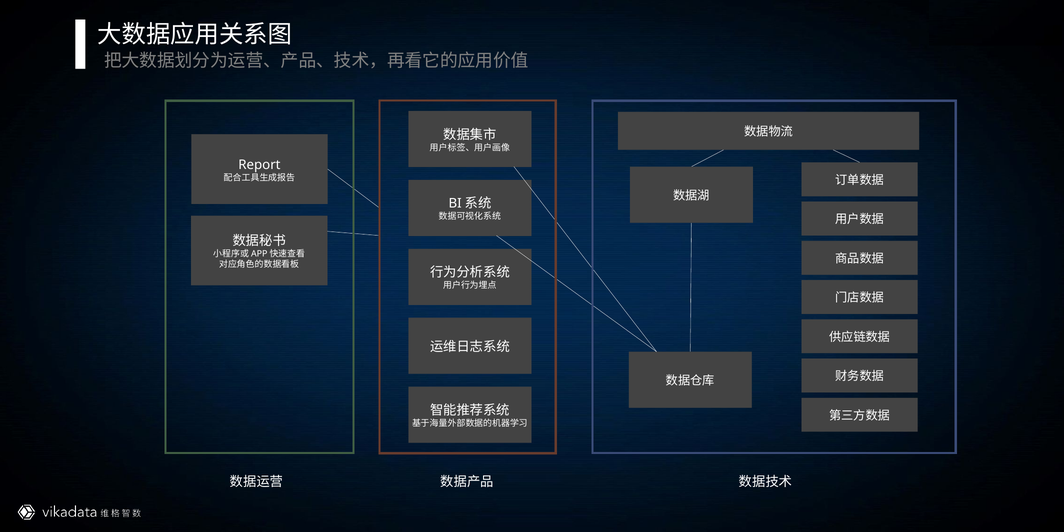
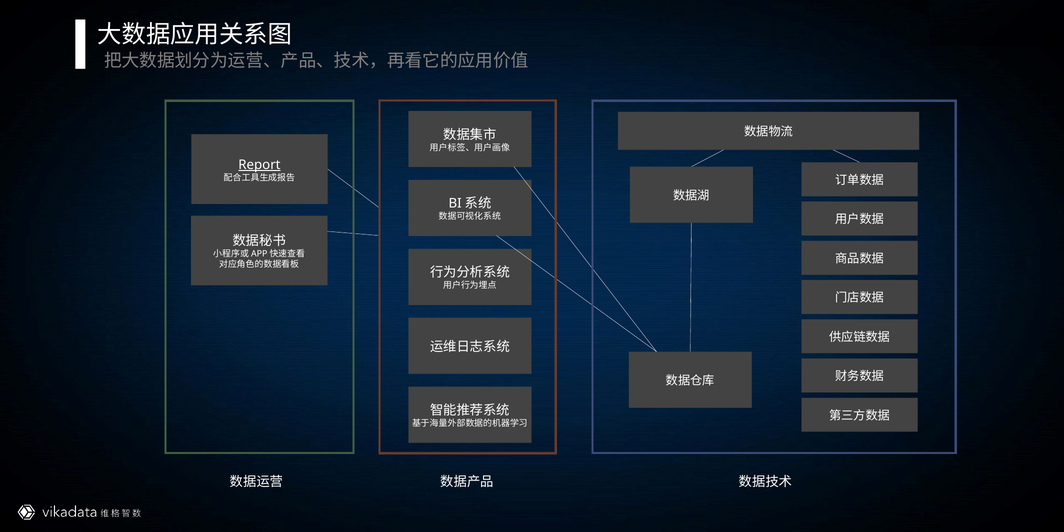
Report underline: none -> present
